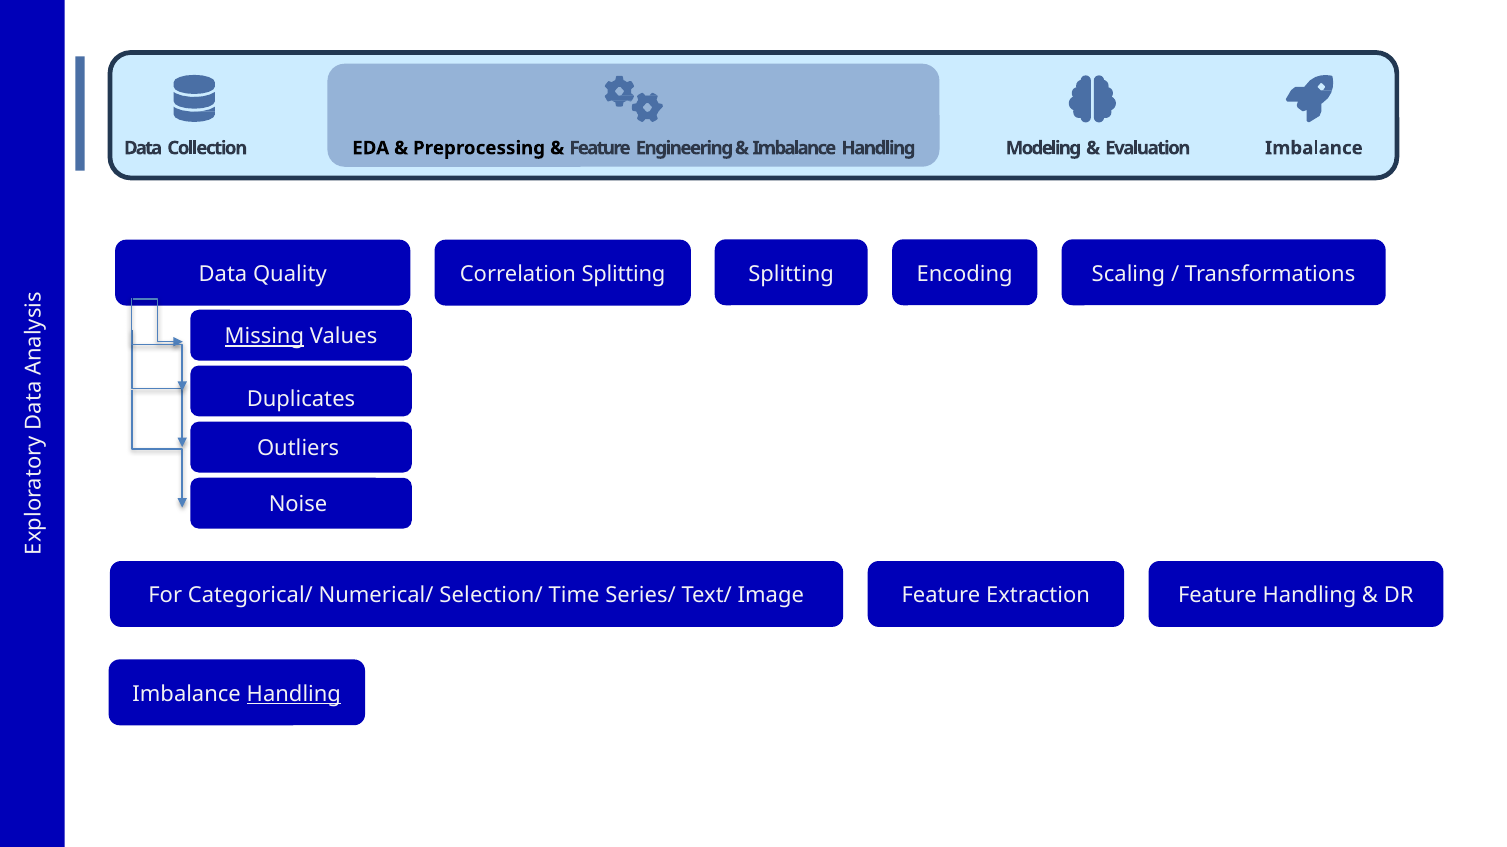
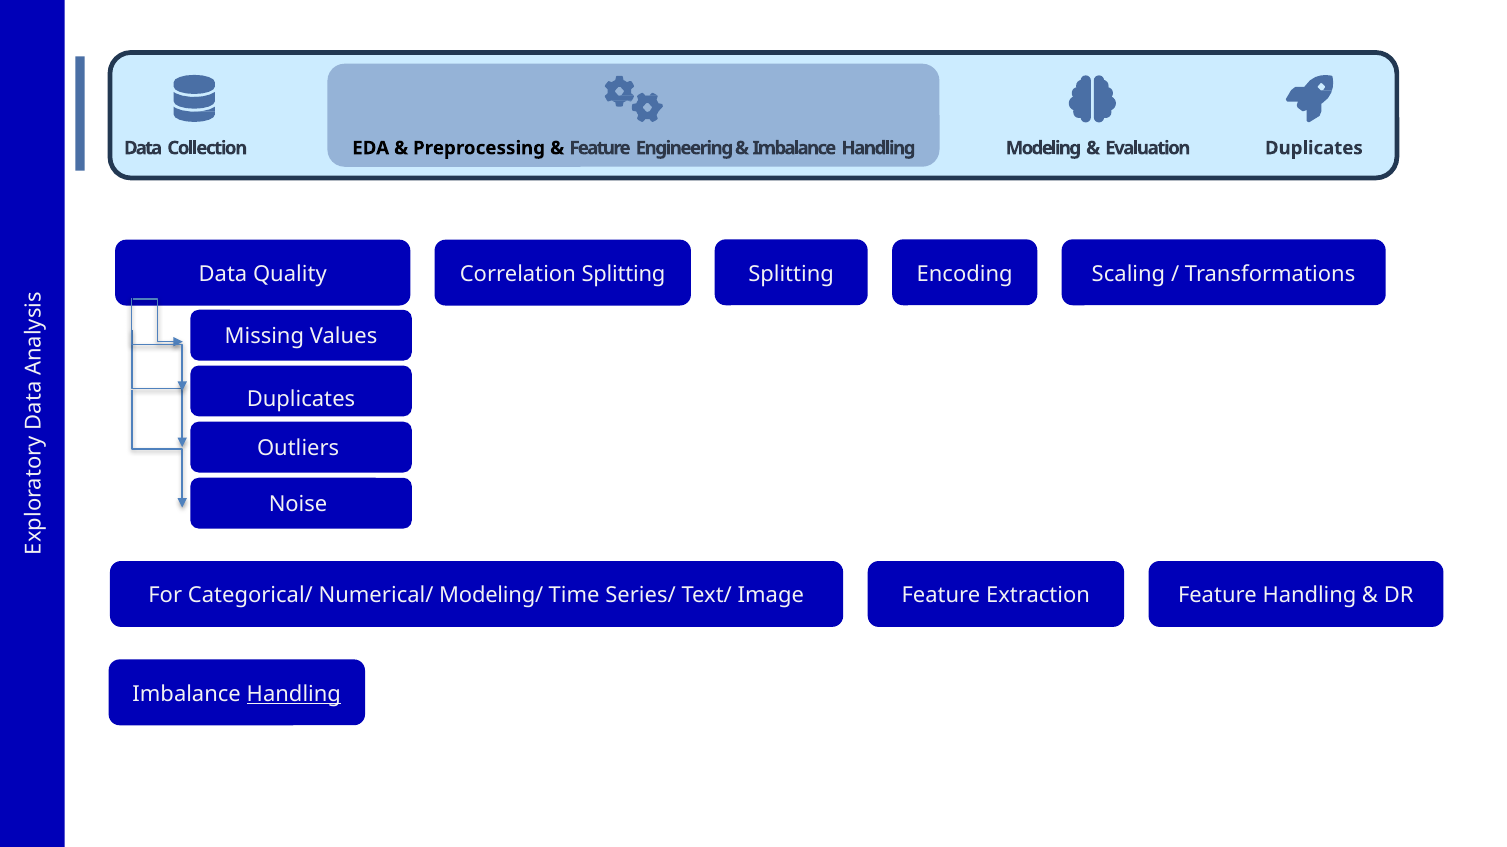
Evaluation Imbalance: Imbalance -> Duplicates
Missing underline: present -> none
Selection/: Selection/ -> Modeling/
